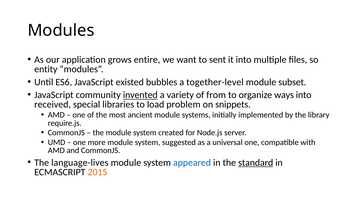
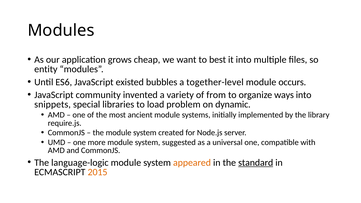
entire: entire -> cheap
sent: sent -> best
subset: subset -> occurs
invented underline: present -> none
received: received -> snippets
snippets: snippets -> dynamic
language-lives: language-lives -> language-logic
appeared colour: blue -> orange
